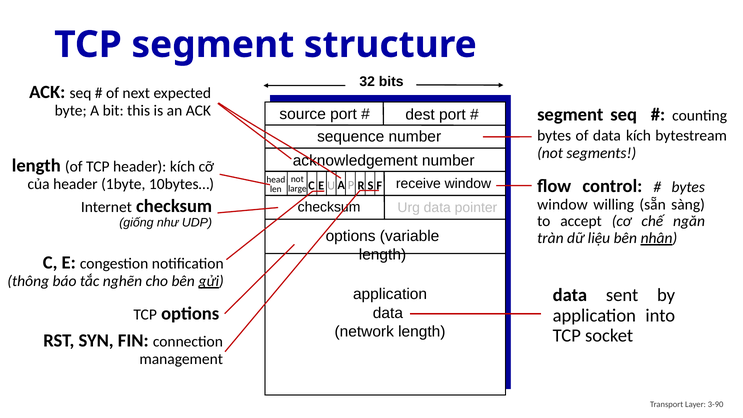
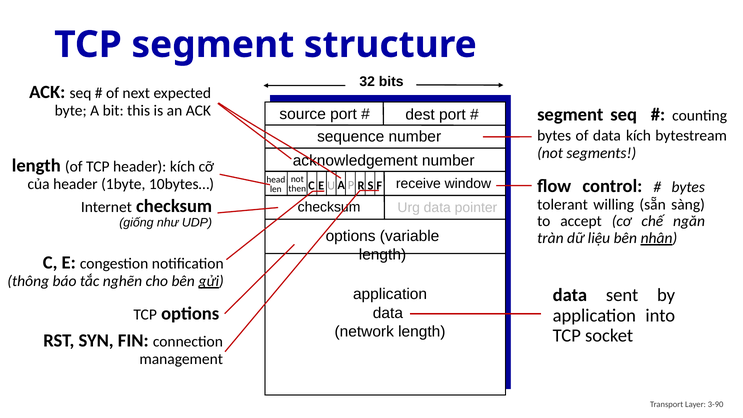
large: large -> then
window at (562, 205): window -> tolerant
